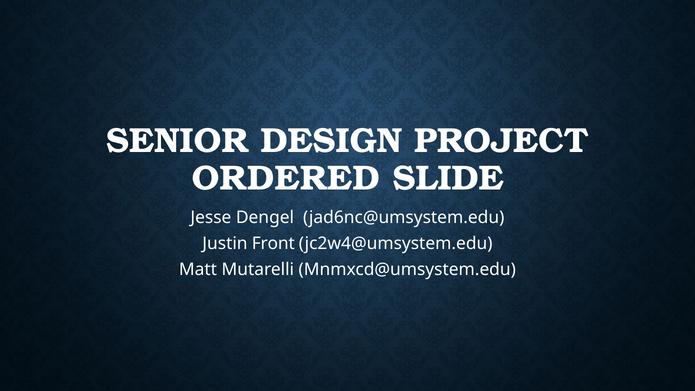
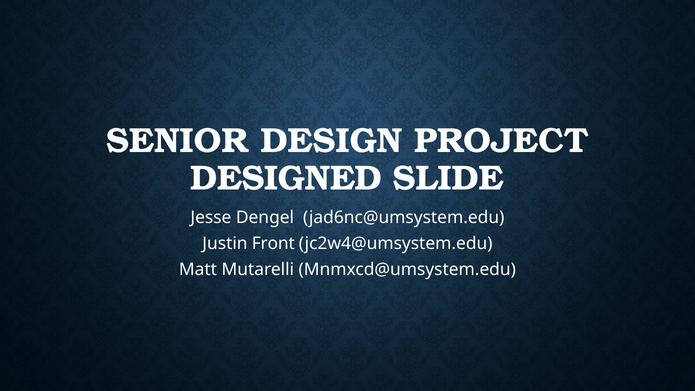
ORDERED: ORDERED -> DESIGNED
